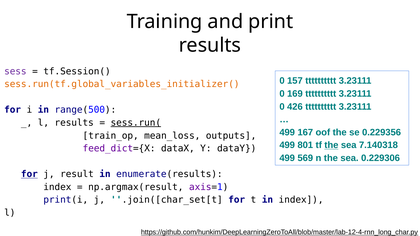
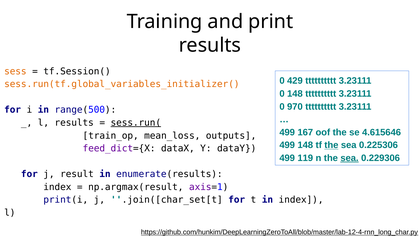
sess colour: purple -> orange
157: 157 -> 429
0 169: 169 -> 148
426: 426 -> 970
0.229356: 0.229356 -> 4.615646
499 801: 801 -> 148
7.140318: 7.140318 -> 0.225306
569: 569 -> 119
sea at (349, 158) underline: none -> present
for at (29, 174) underline: present -> none
